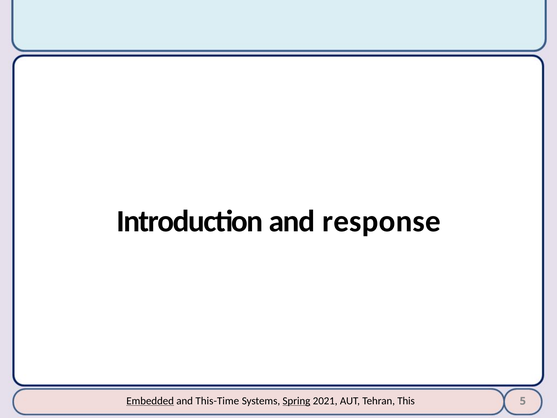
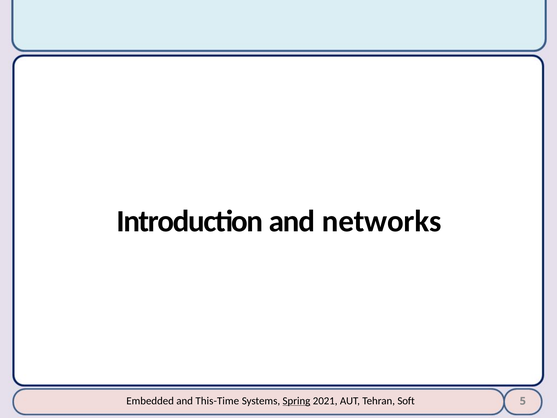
response: response -> networks
Embedded underline: present -> none
This: This -> Soft
